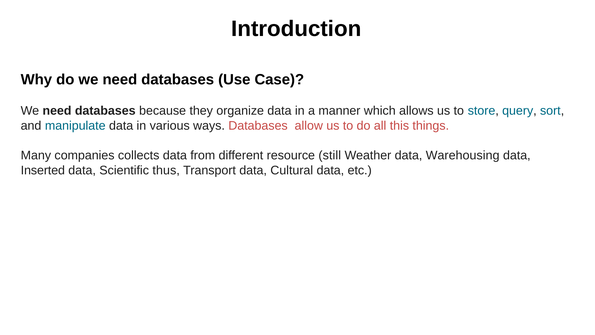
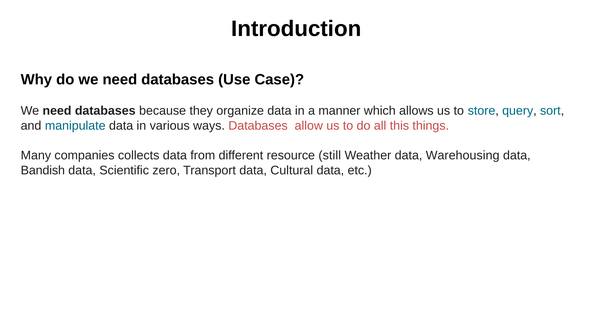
Inserted: Inserted -> Bandish
thus: thus -> zero
